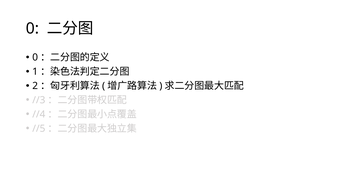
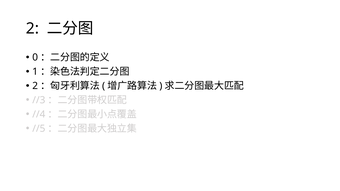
0 at (32, 29): 0 -> 2
